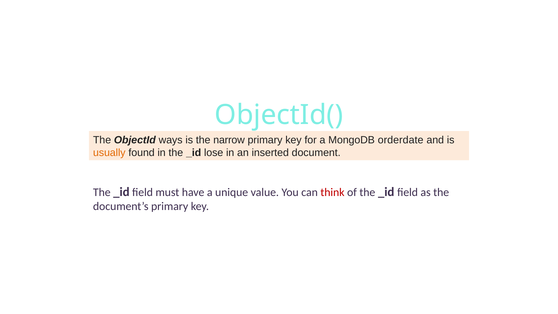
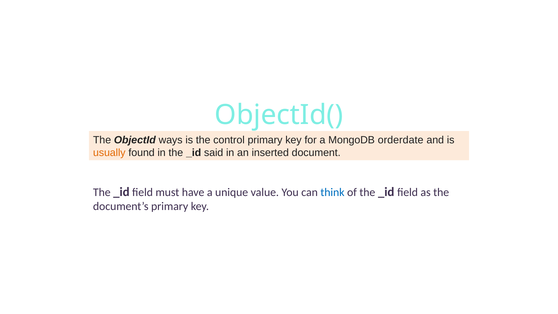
narrow: narrow -> control
lose: lose -> said
think colour: red -> blue
